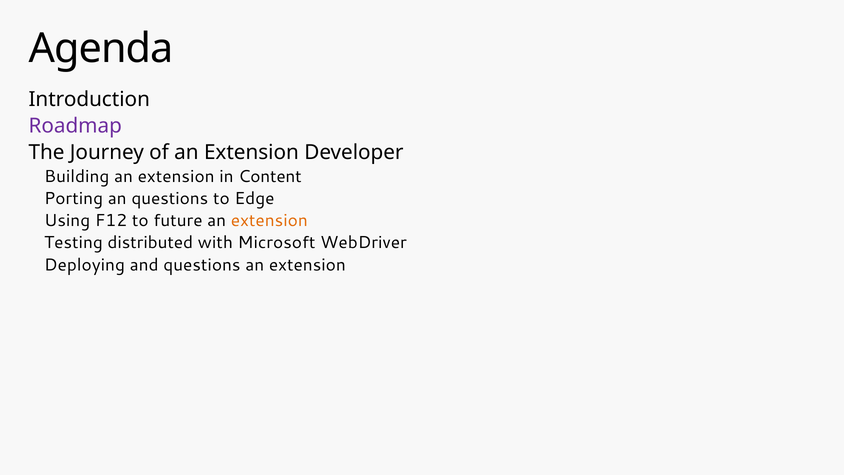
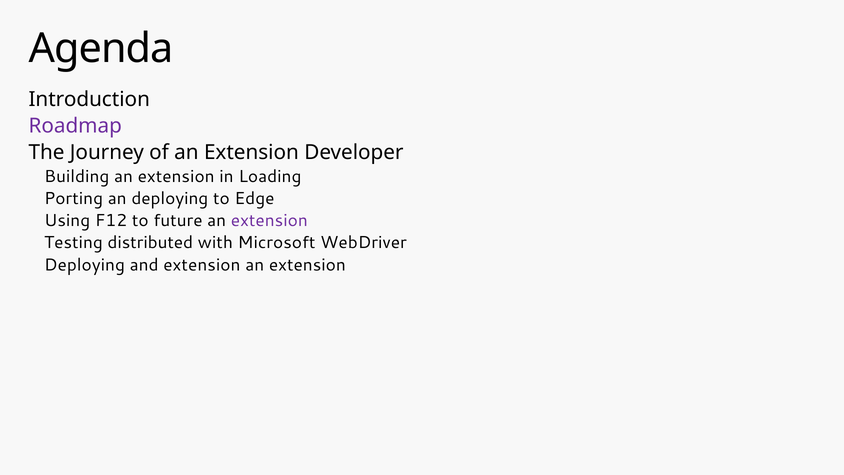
Content: Content -> Loading
an questions: questions -> deploying
extension at (269, 221) colour: orange -> purple
and questions: questions -> extension
